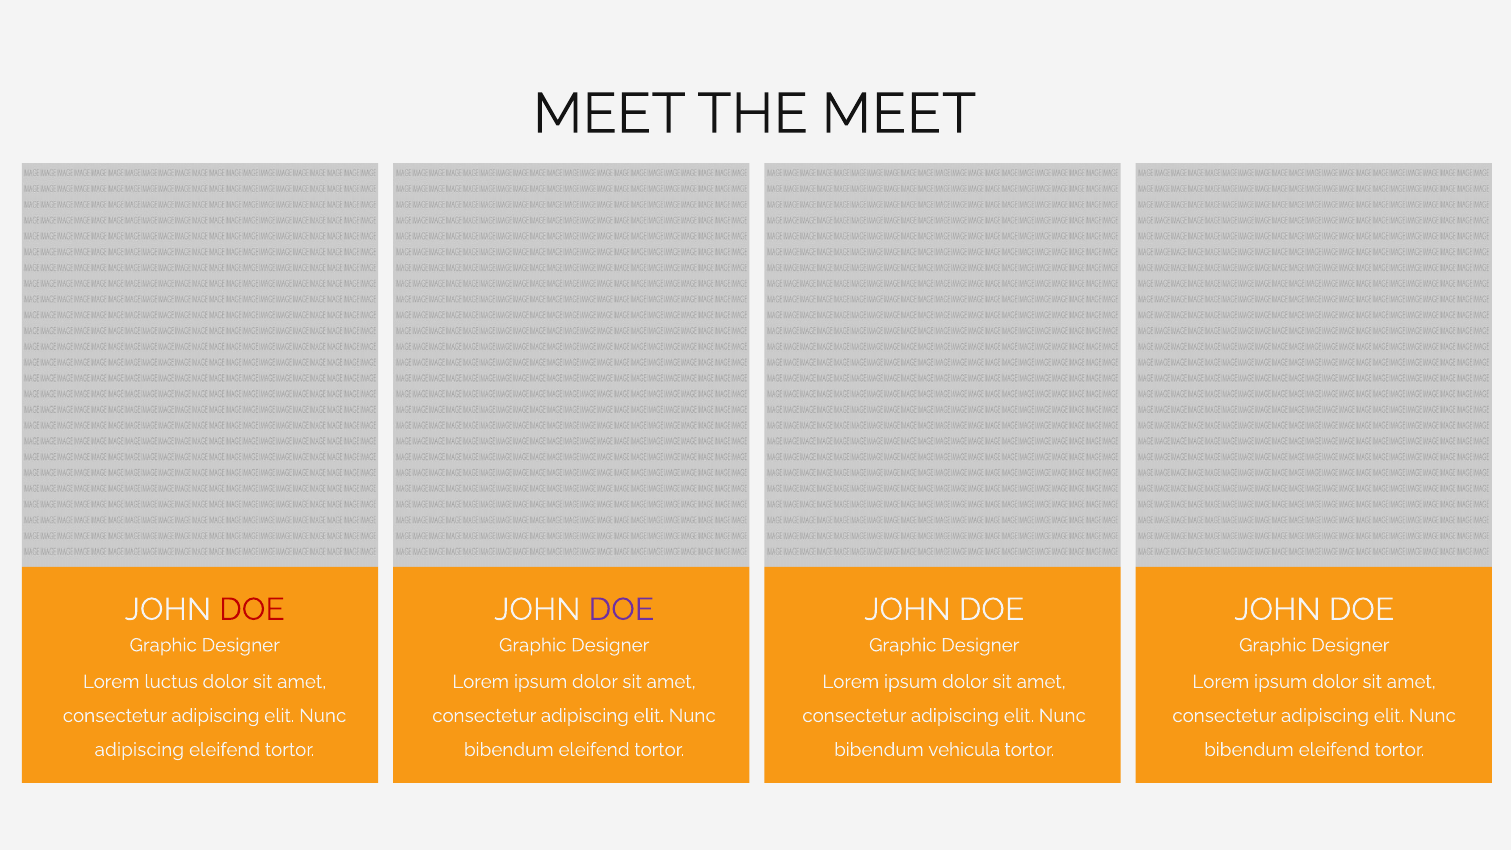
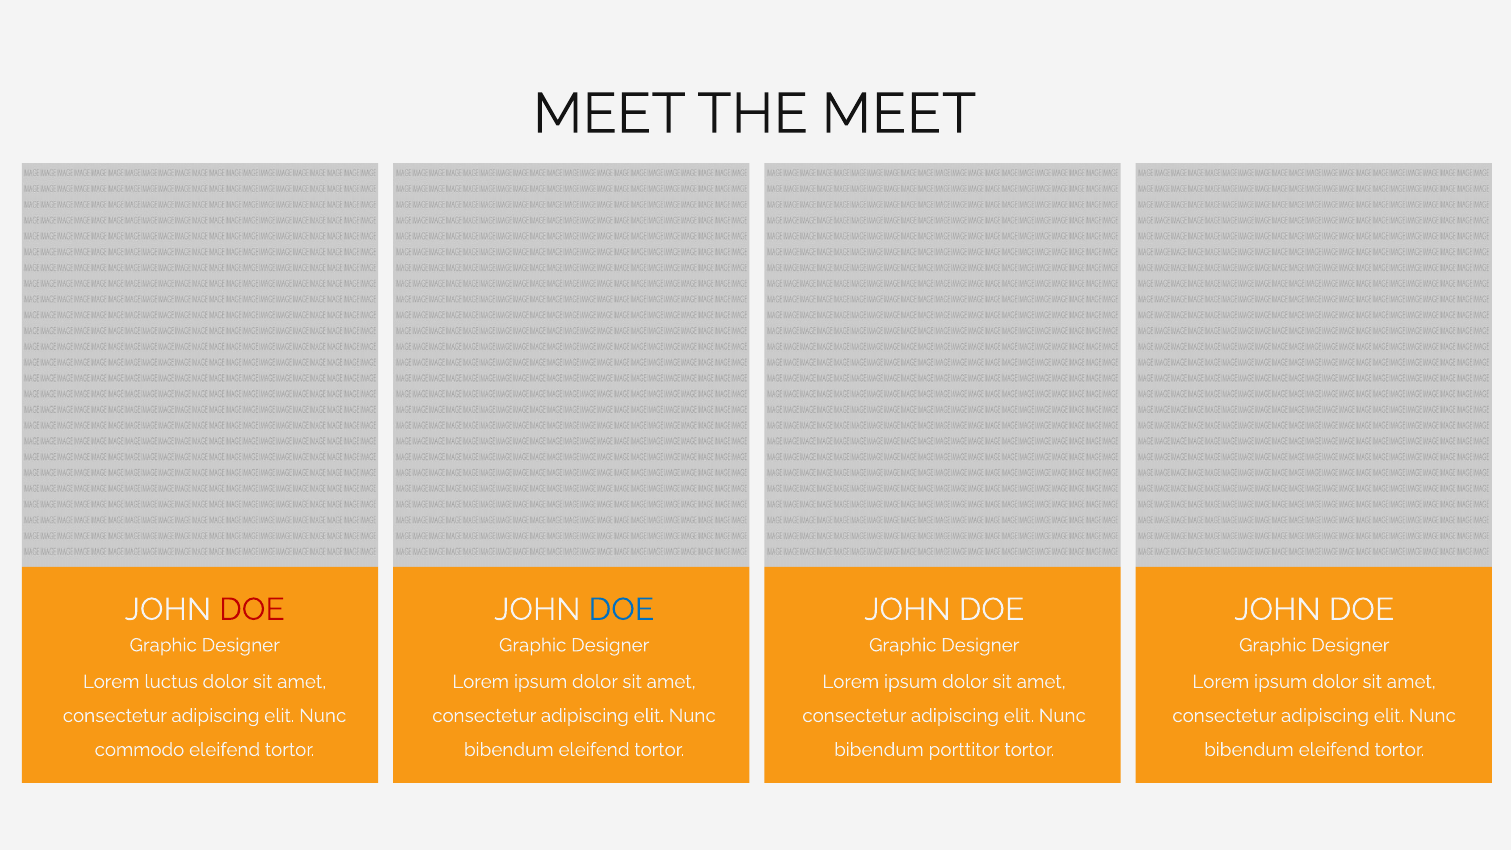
DOE at (621, 609) colour: purple -> blue
adipiscing at (139, 750): adipiscing -> commodo
vehicula: vehicula -> porttitor
